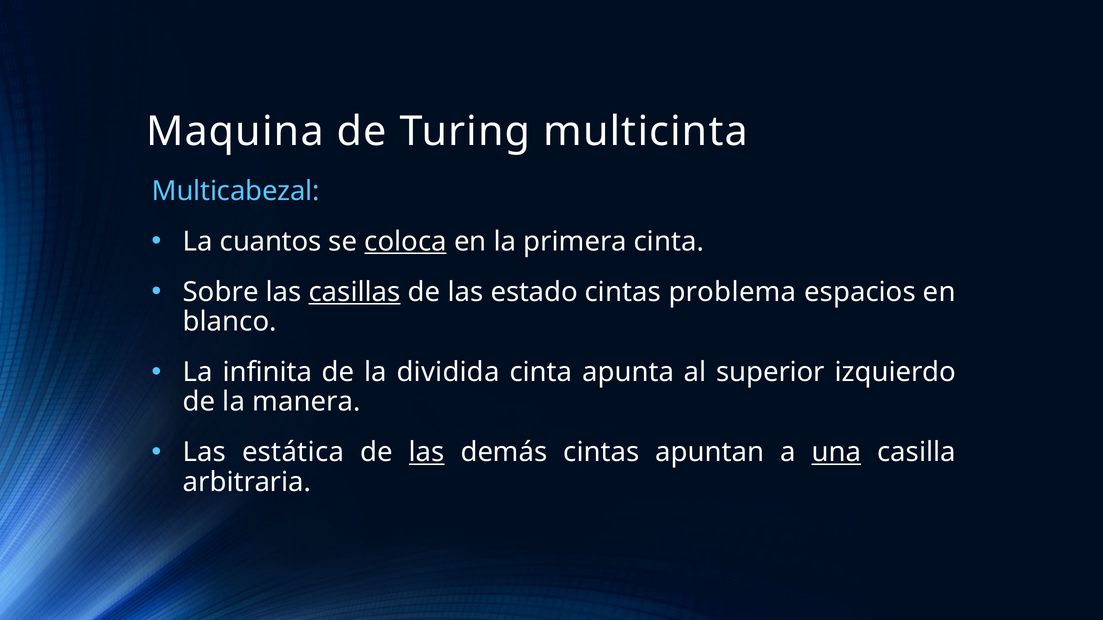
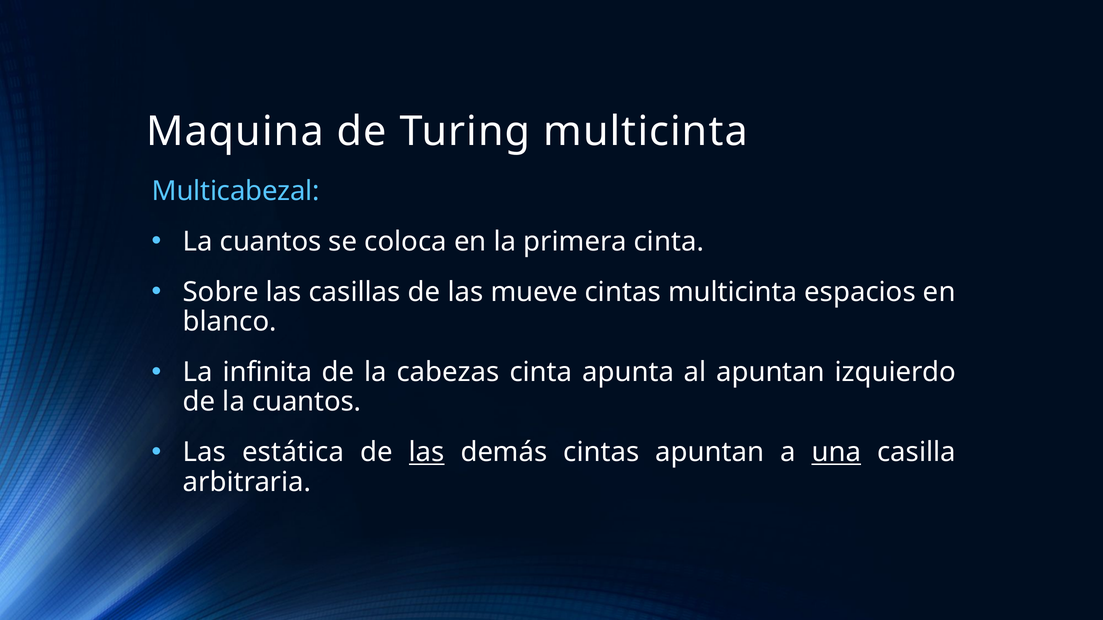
coloca underline: present -> none
casillas underline: present -> none
estado: estado -> mueve
cintas problema: problema -> multicinta
dividida: dividida -> cabezas
al superior: superior -> apuntan
de la manera: manera -> cuantos
